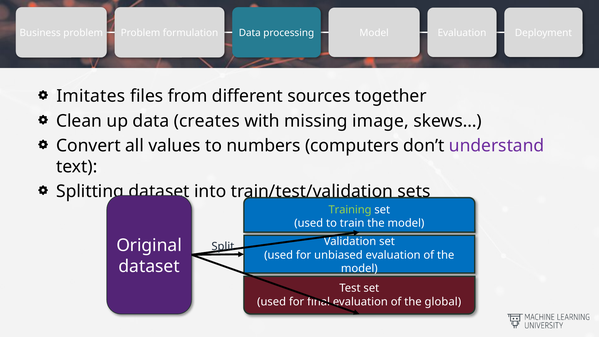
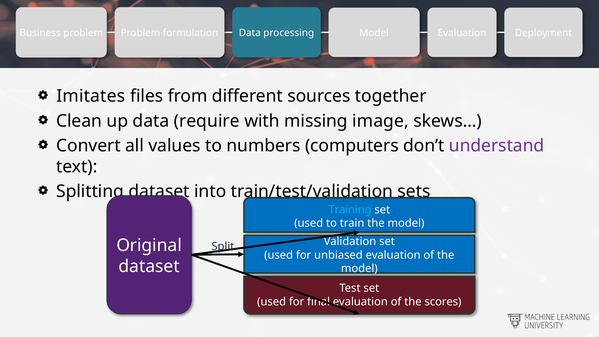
creates: creates -> require
Training colour: light green -> light blue
global: global -> scores
